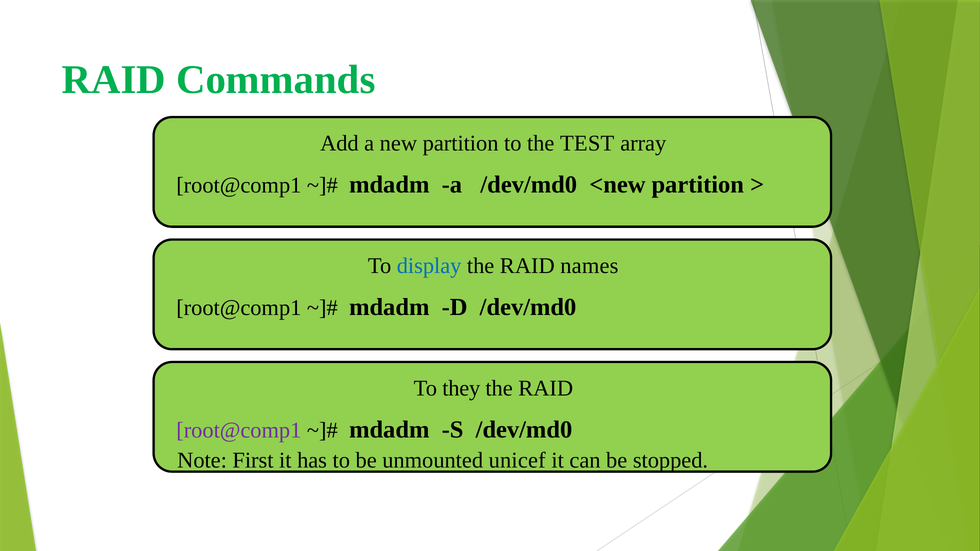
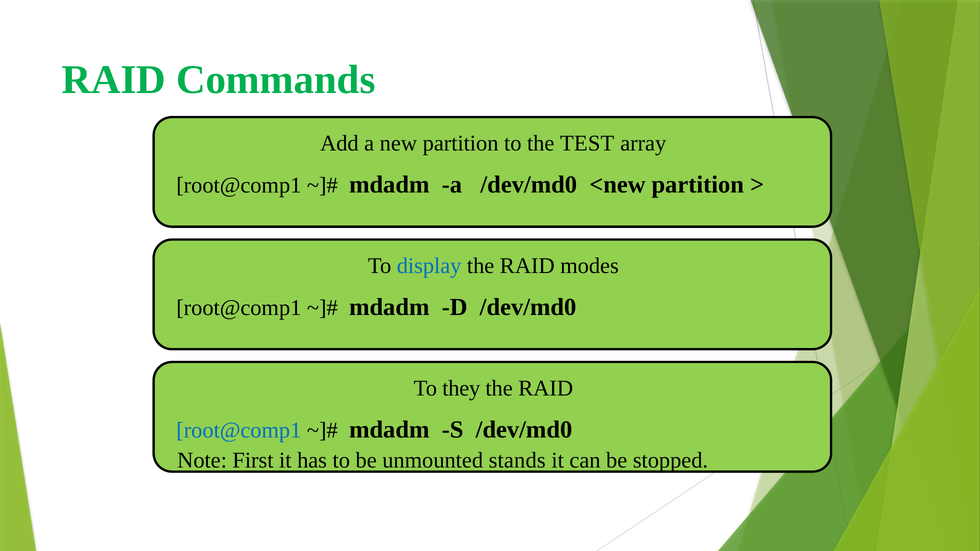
names: names -> modes
root@comp1 at (239, 430) colour: purple -> blue
unicef: unicef -> stands
